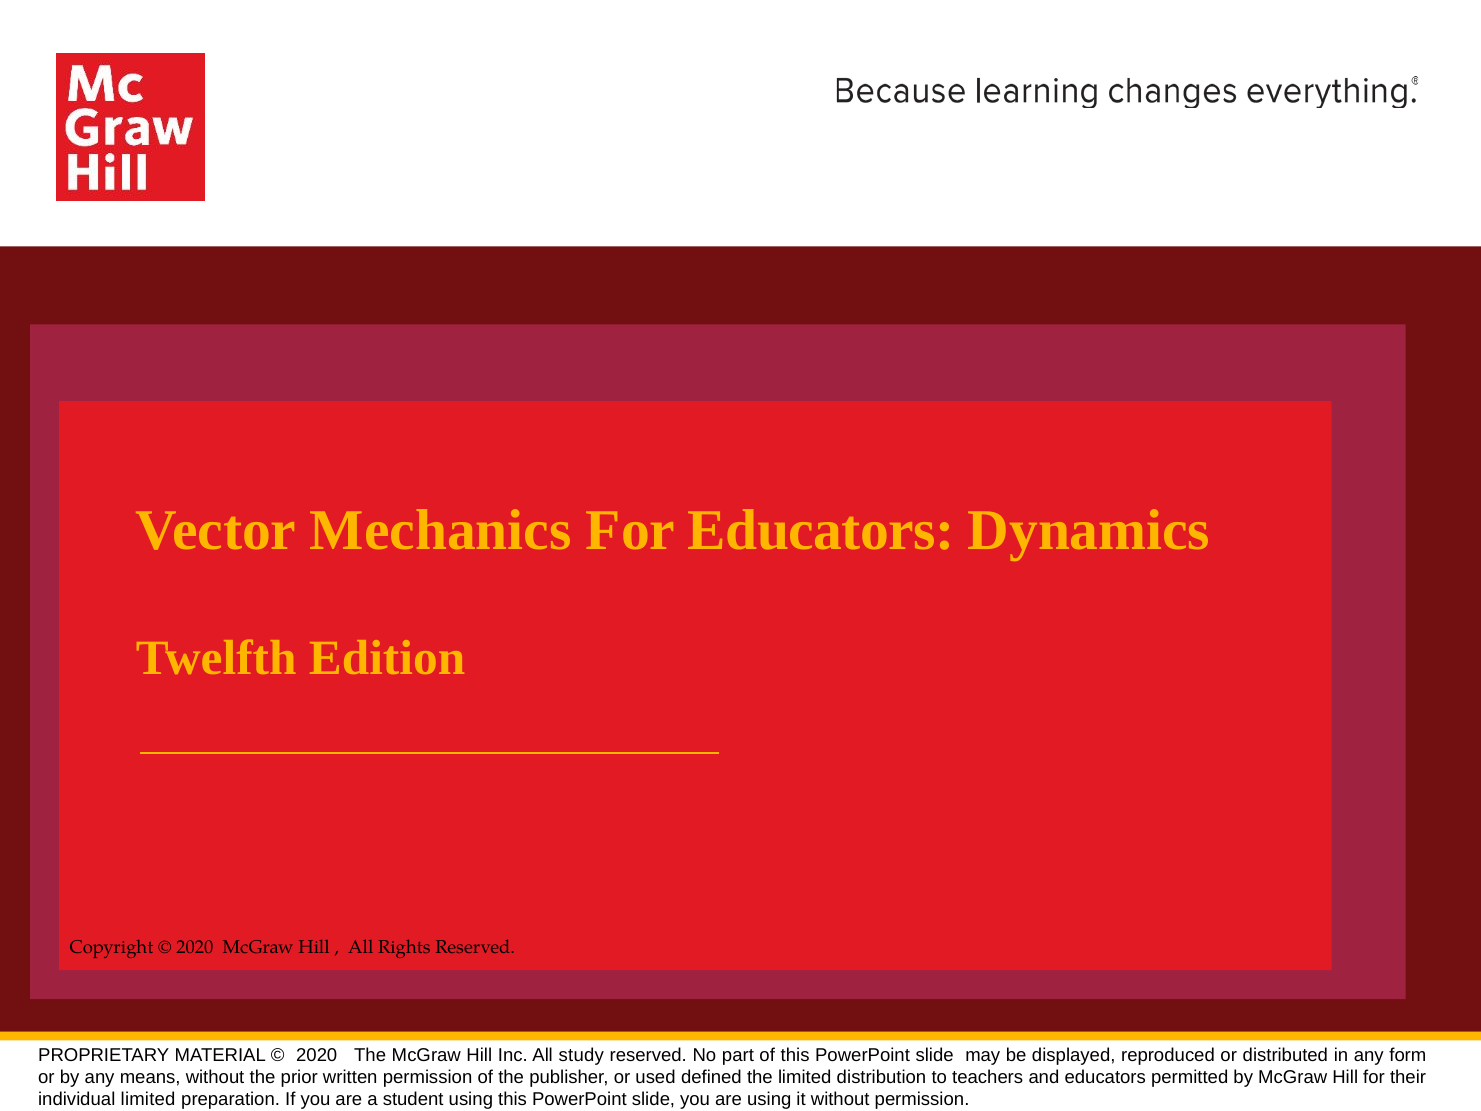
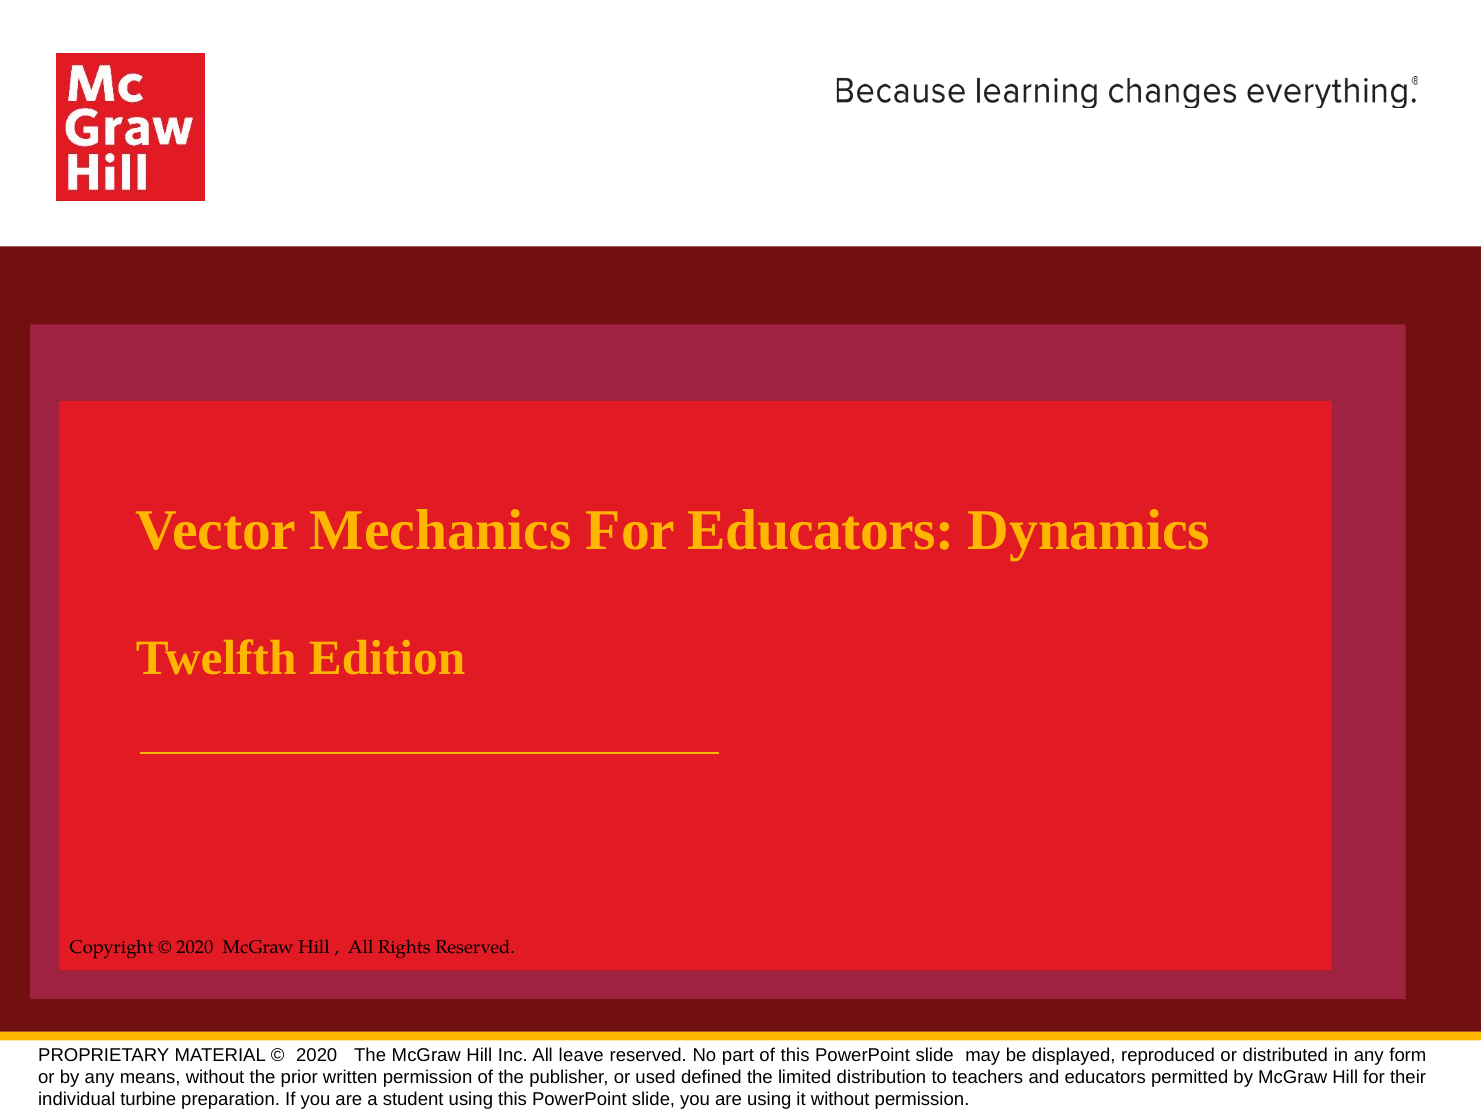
study: study -> leave
individual limited: limited -> turbine
